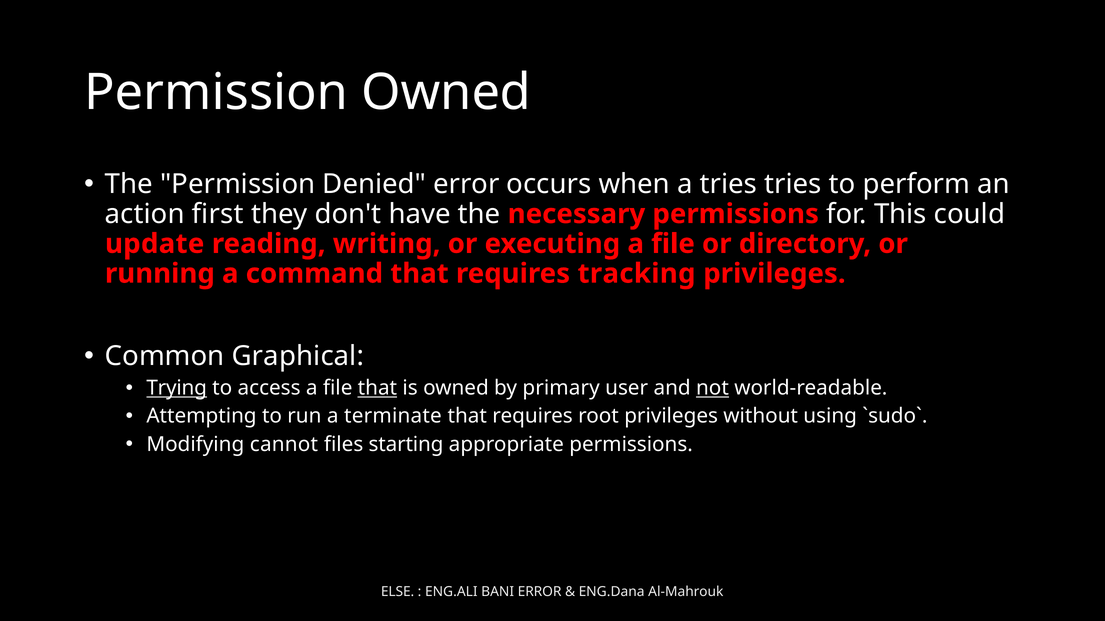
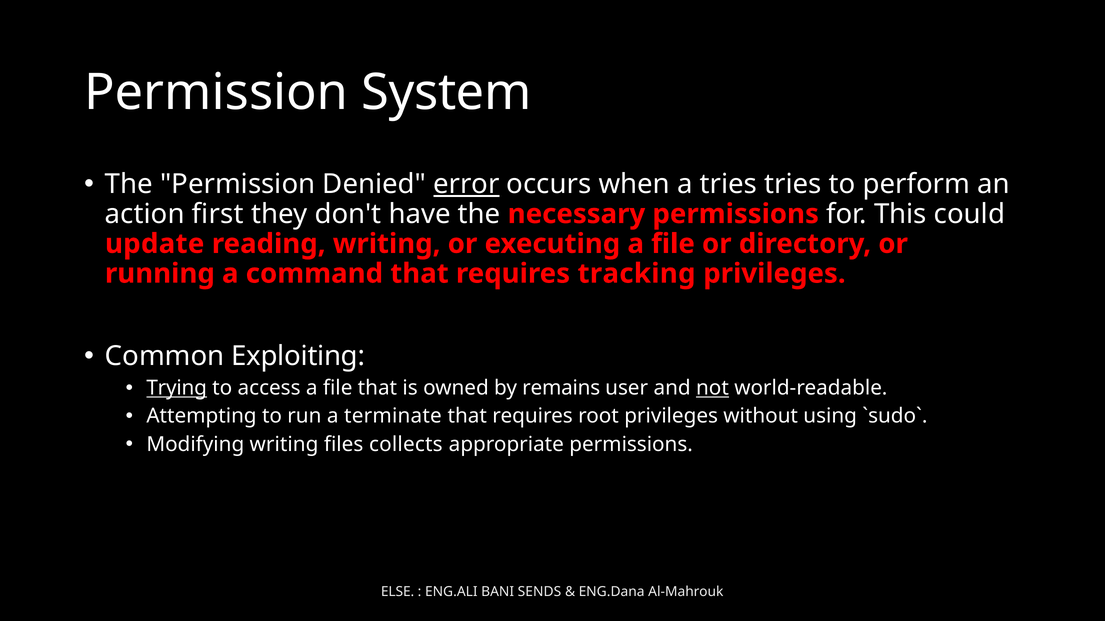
Permission Owned: Owned -> System
error at (466, 184) underline: none -> present
Graphical: Graphical -> Exploiting
that at (377, 388) underline: present -> none
primary: primary -> remains
Modifying cannot: cannot -> writing
starting: starting -> collects
BANI ERROR: ERROR -> SENDS
